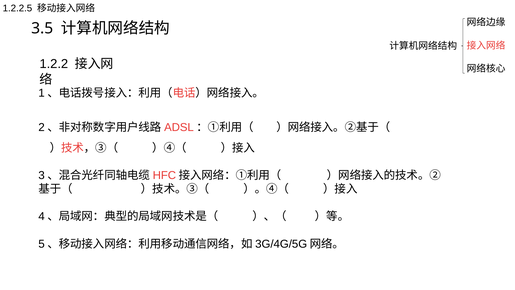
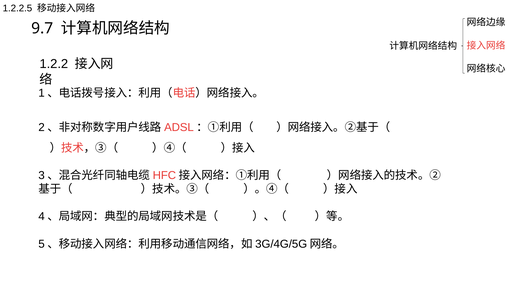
3.5: 3.5 -> 9.7
